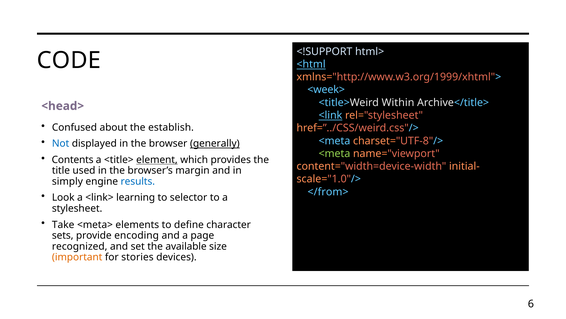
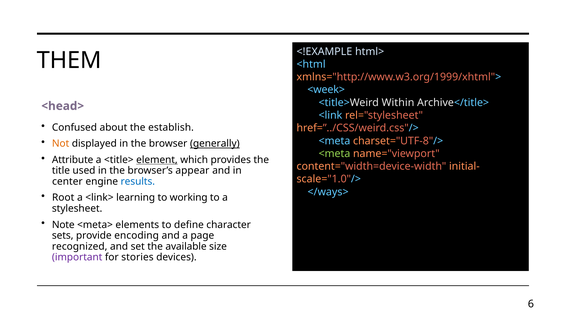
<!SUPPORT: <!SUPPORT -> <!EXAMPLE
CODE: CODE -> THEM
<html underline: present -> none
<link underline: present -> none
Not colour: blue -> orange
Contents: Contents -> Attribute
margin: margin -> appear
simply: simply -> center
</from>: </from> -> </ways>
Look: Look -> Root
selector: selector -> working
Take: Take -> Note
important colour: orange -> purple
